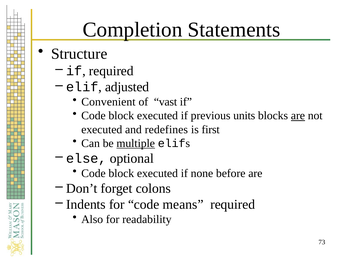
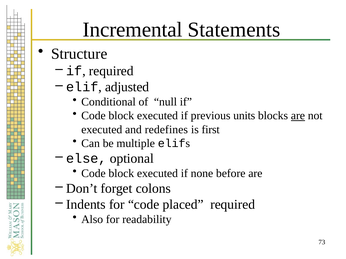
Completion: Completion -> Incremental
Convenient: Convenient -> Conditional
vast: vast -> null
multiple underline: present -> none
means: means -> placed
